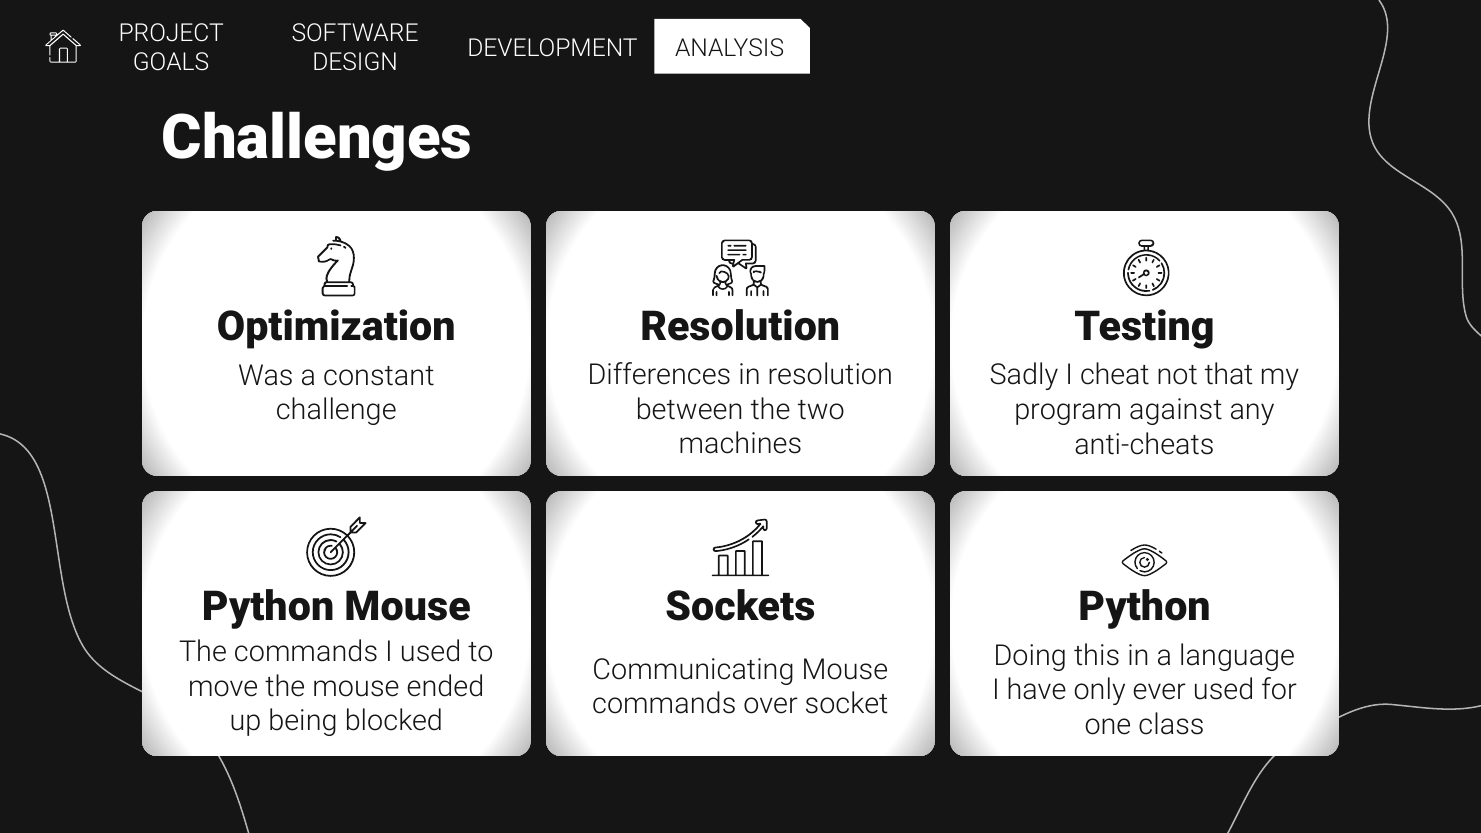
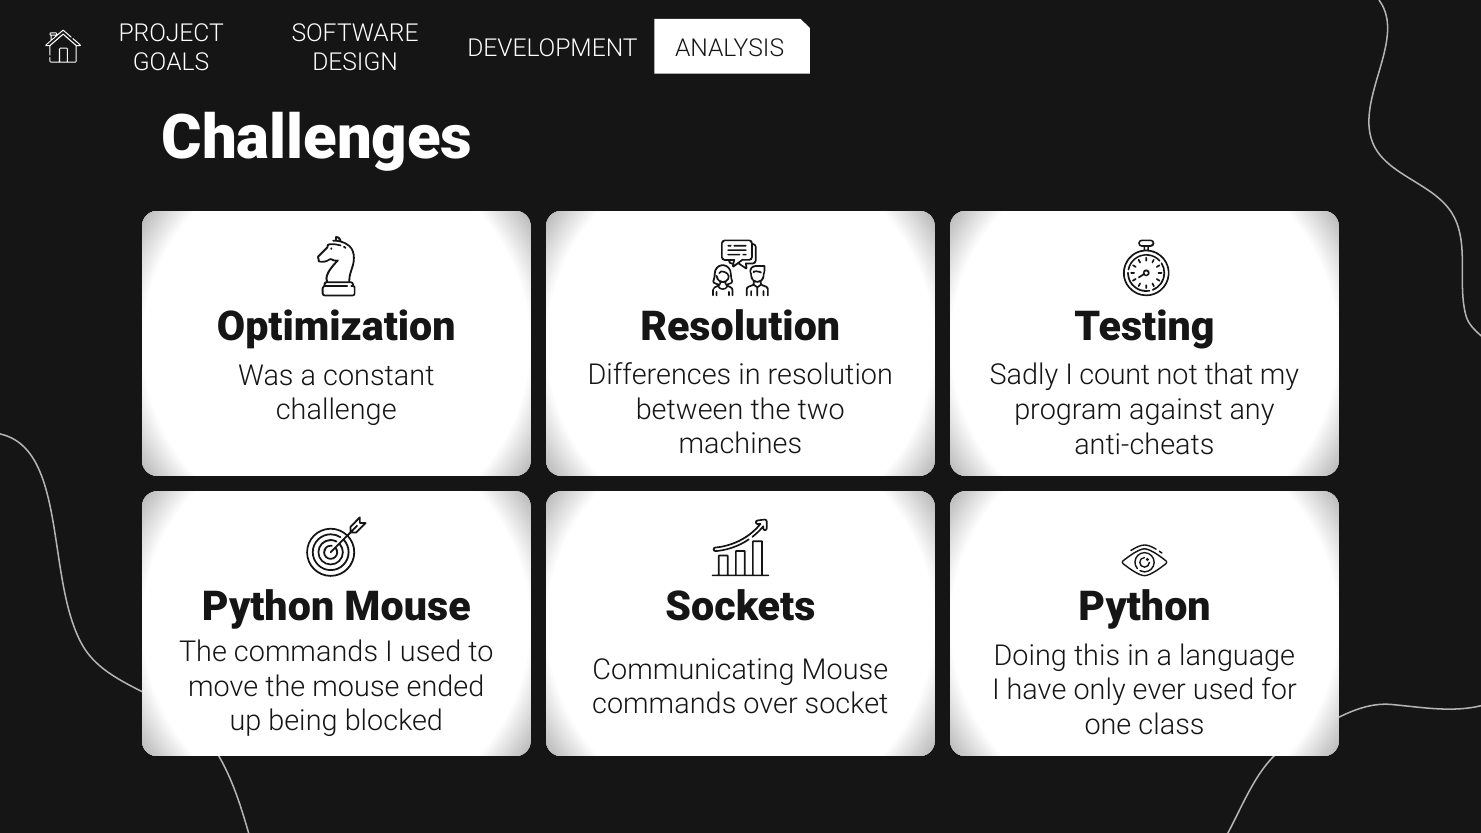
cheat: cheat -> count
